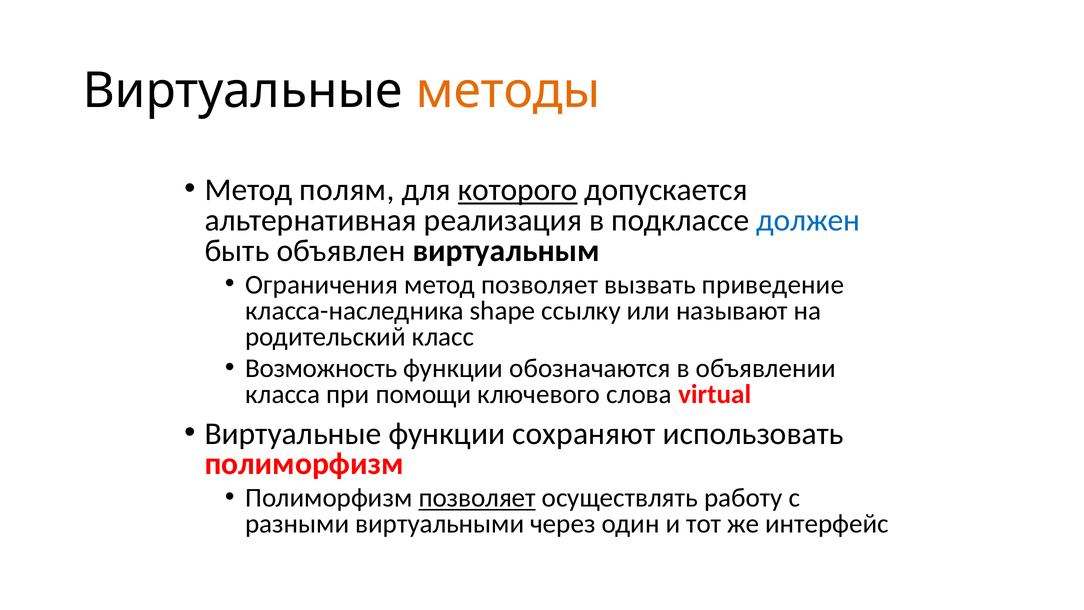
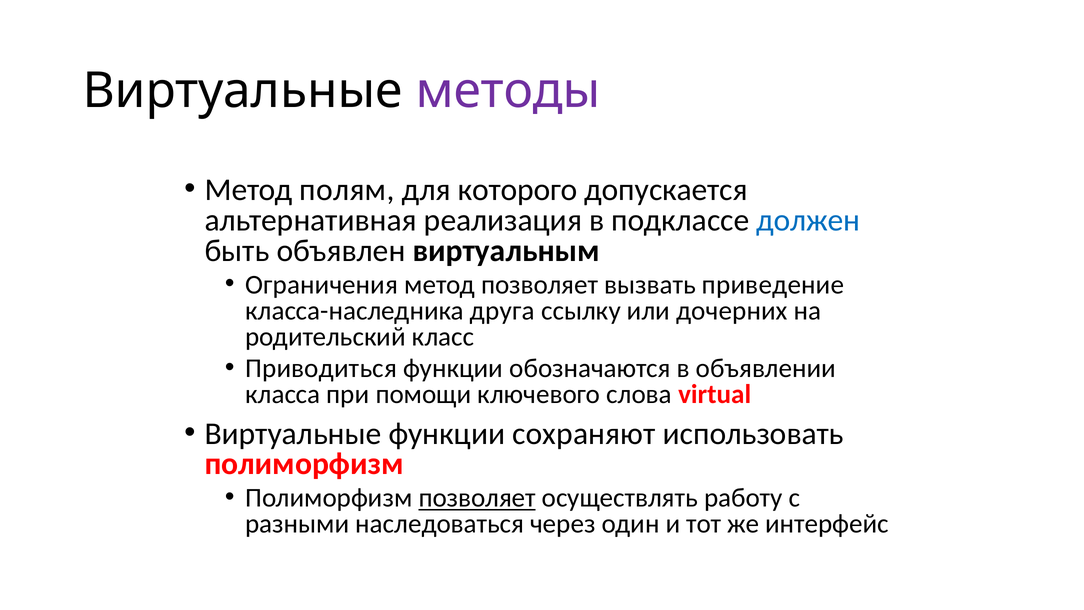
методы colour: orange -> purple
которого underline: present -> none
shape: shape -> друга
называют: называют -> дочерних
Возможность: Возможность -> Приводиться
виртуальными: виртуальными -> наследоваться
